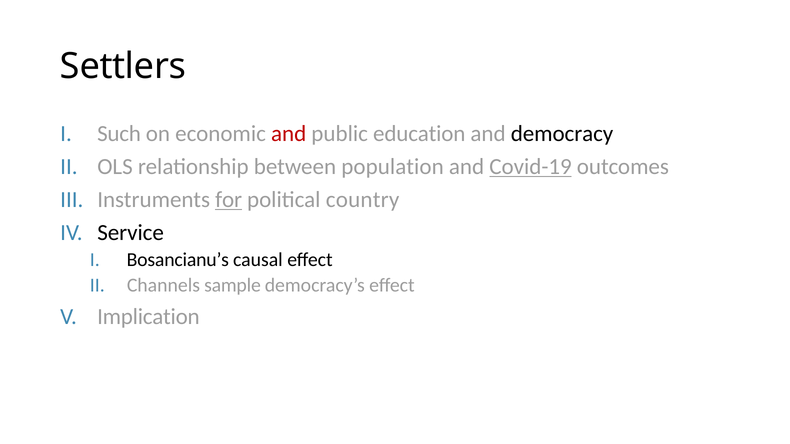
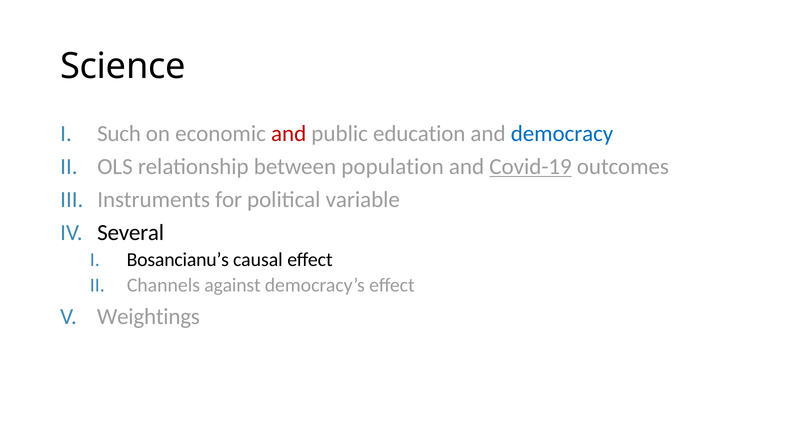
Settlers: Settlers -> Science
democracy colour: black -> blue
for underline: present -> none
country: country -> variable
Service: Service -> Several
sample: sample -> against
Implication: Implication -> Weightings
